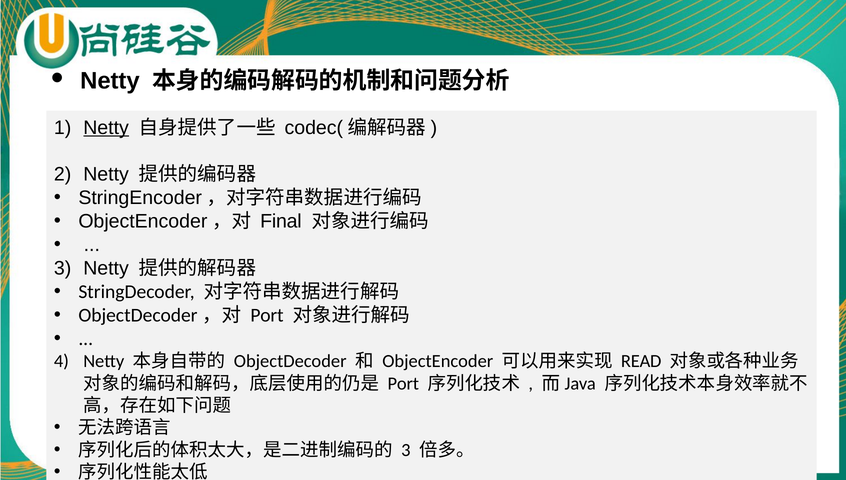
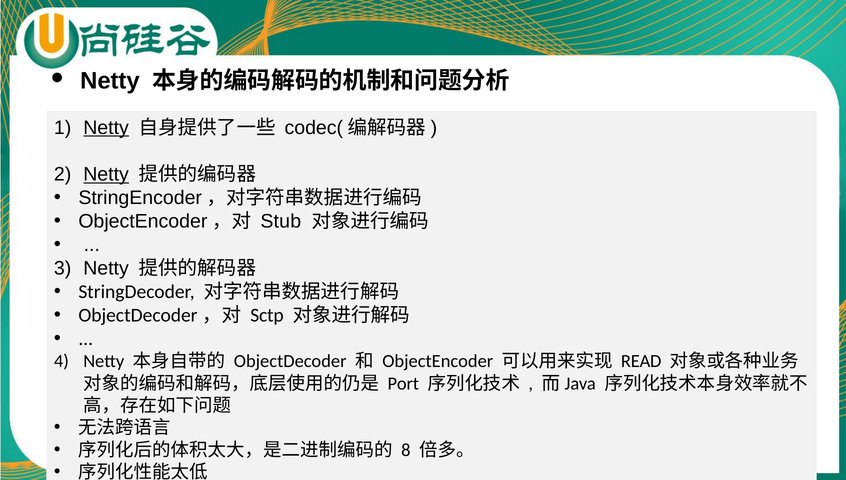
Netty at (106, 175) underline: none -> present
Final: Final -> Stub
Port at (267, 315): Port -> Sctp
3 at (406, 450): 3 -> 8
